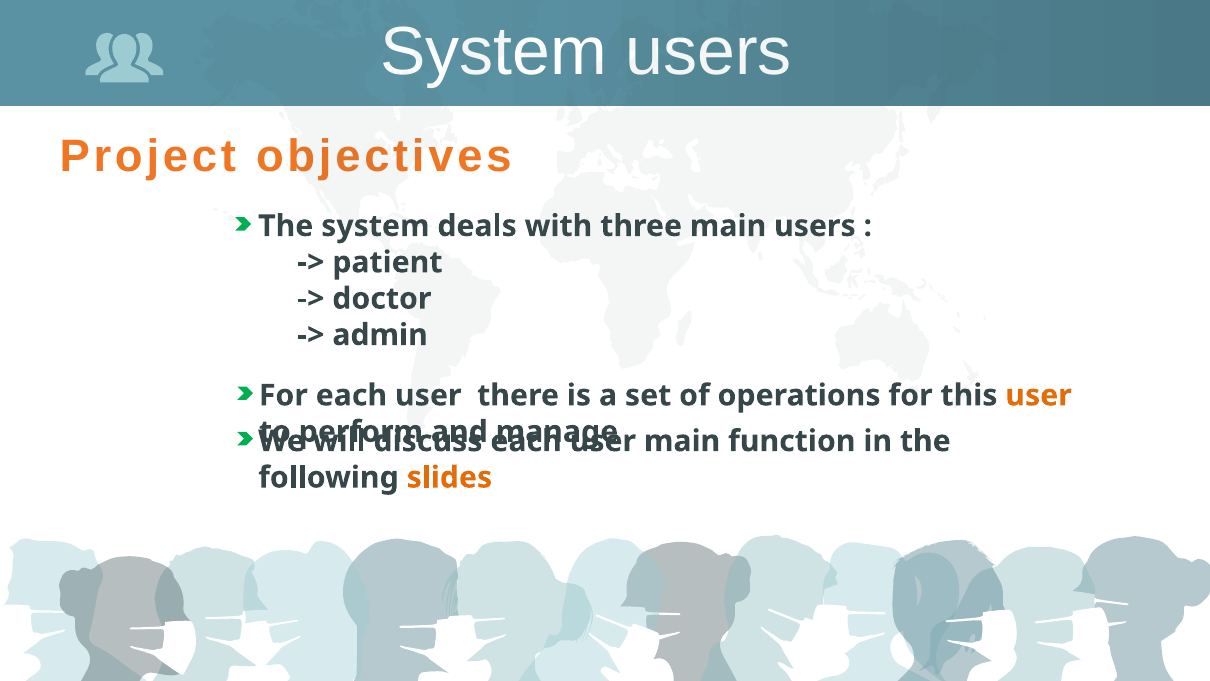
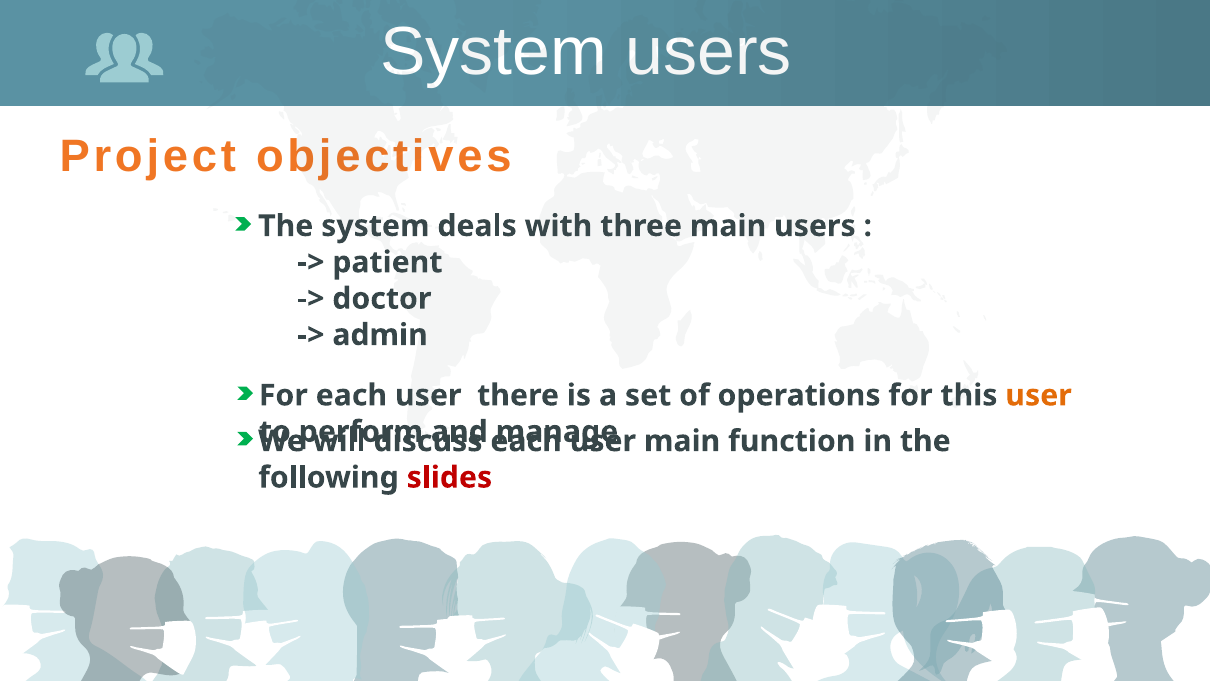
slides colour: orange -> red
